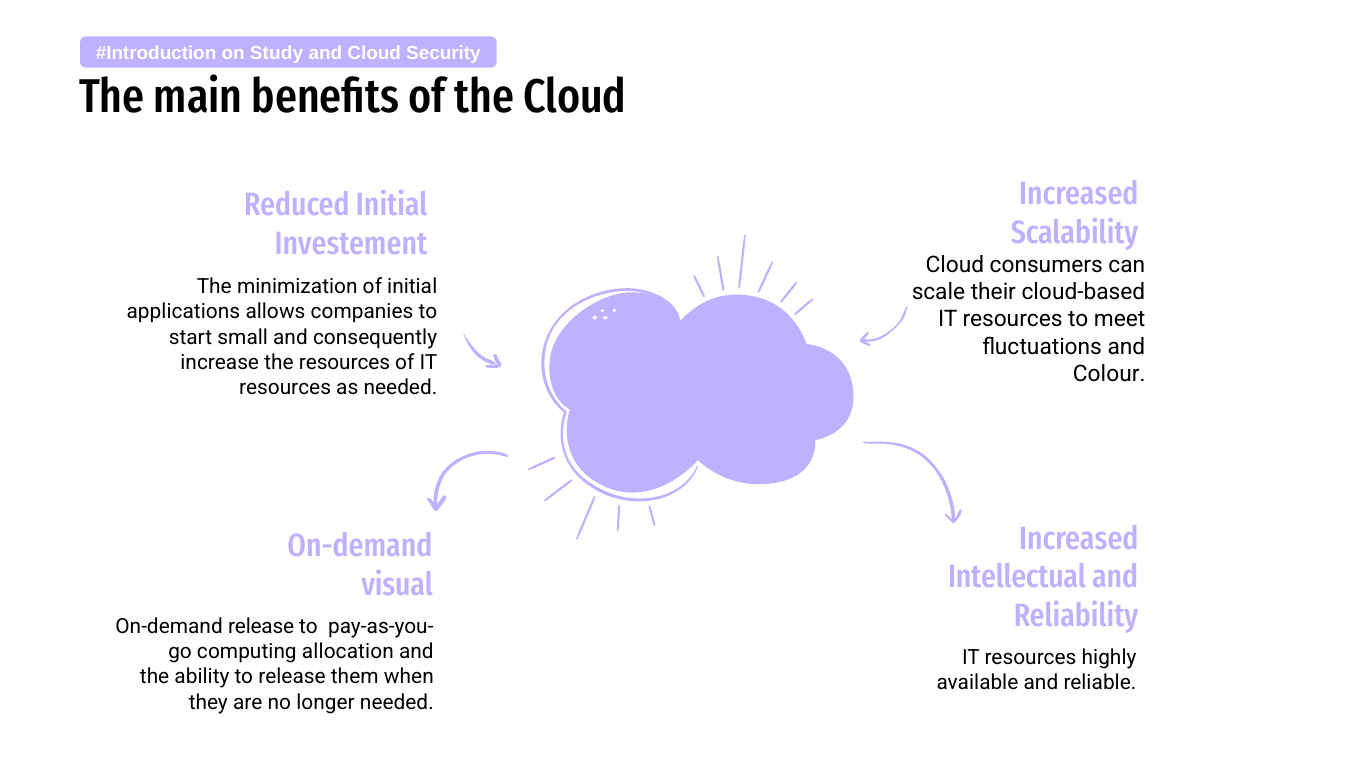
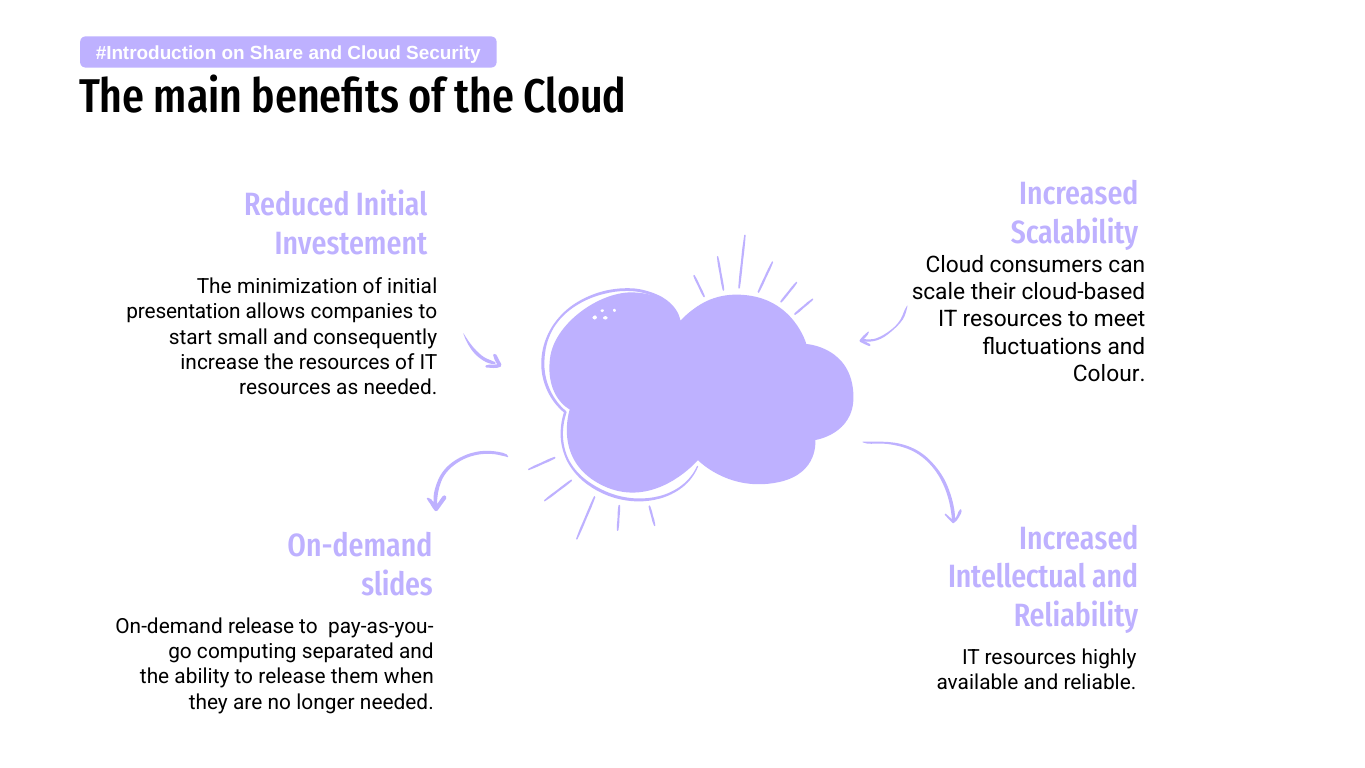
Study: Study -> Share
applications: applications -> presentation
visual: visual -> slides
allocation: allocation -> separated
